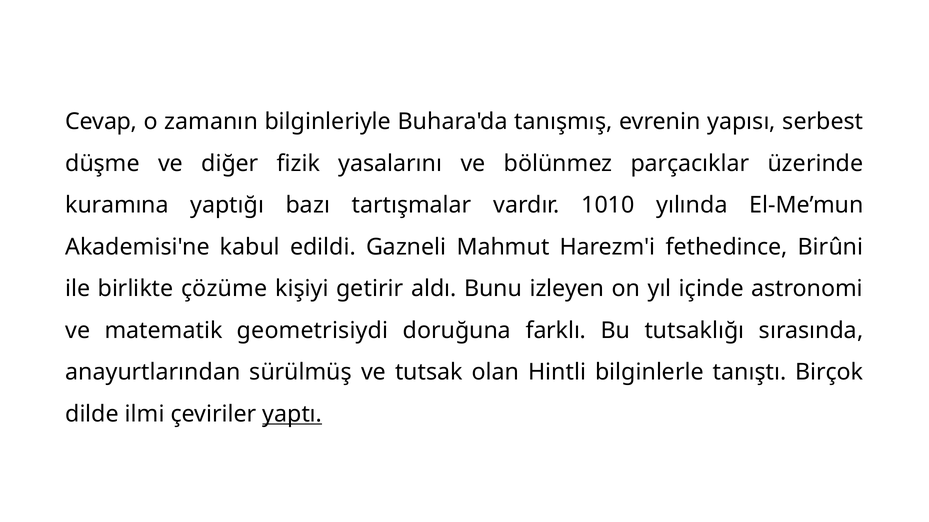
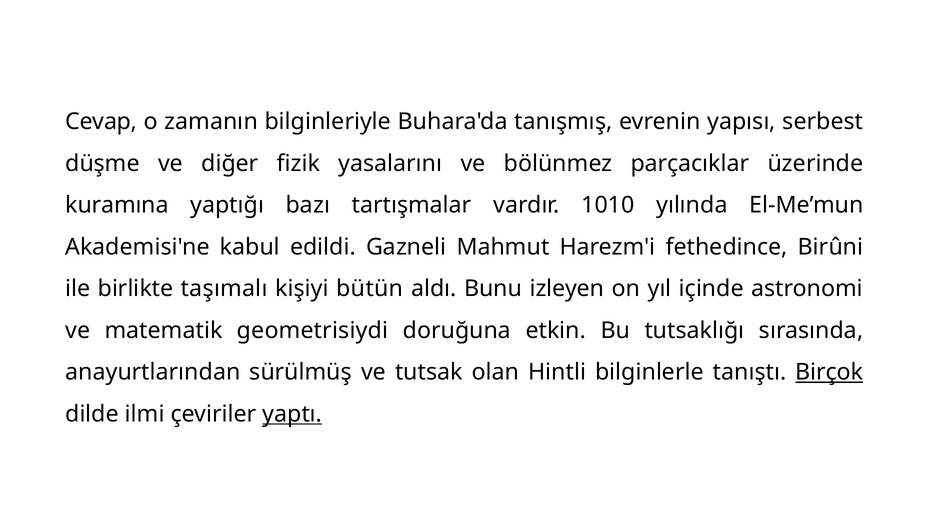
çözüme: çözüme -> taşımalı
getirir: getirir -> bütün
farklı: farklı -> etkin
Birçok underline: none -> present
